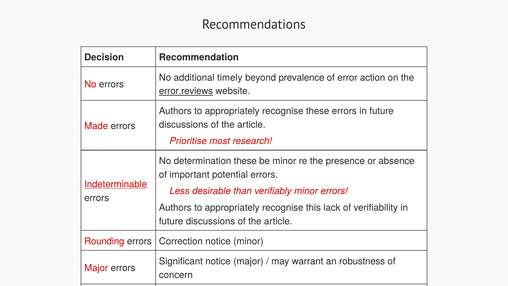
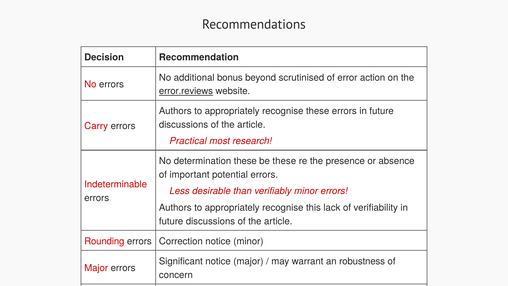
timely: timely -> bonus
prevalence: prevalence -> scrutinised
Made: Made -> Carry
Prioritise: Prioritise -> Practical
be minor: minor -> these
Indeterminable underline: present -> none
